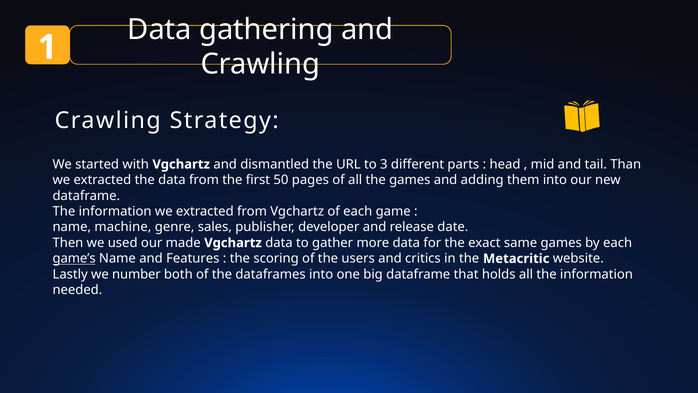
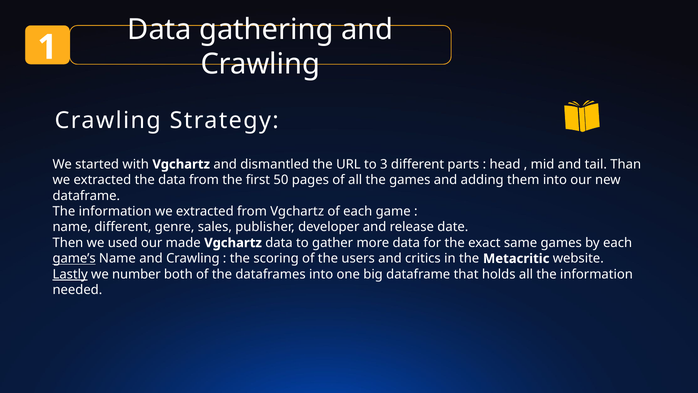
name machine: machine -> different
Name and Features: Features -> Crawling
Lastly underline: none -> present
